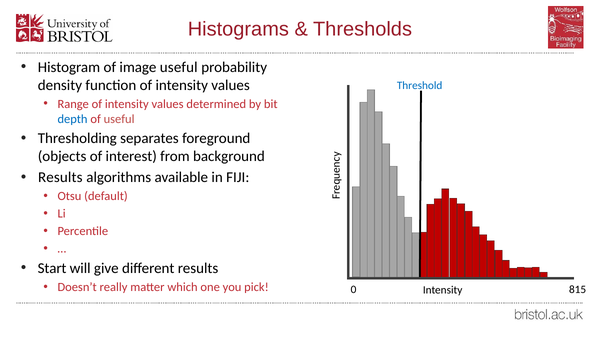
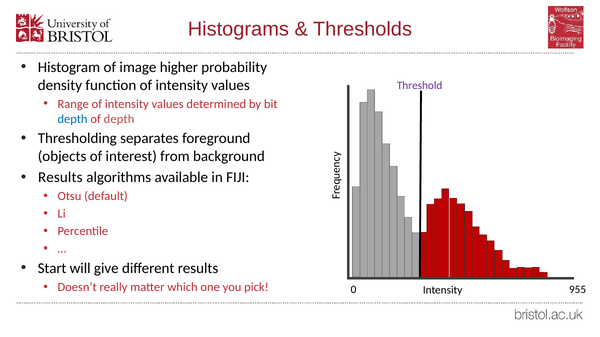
image useful: useful -> higher
Threshold colour: blue -> purple
of useful: useful -> depth
815: 815 -> 955
